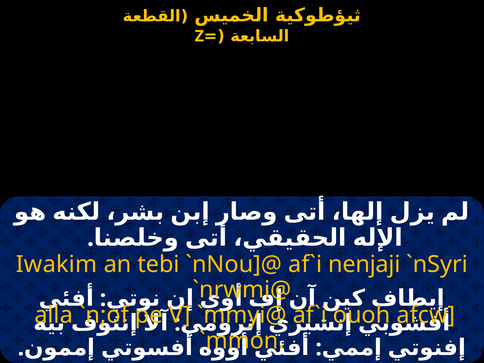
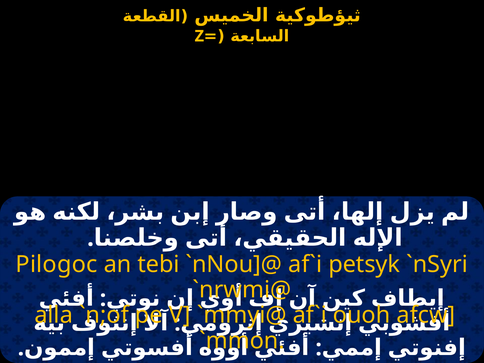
Iwakim: Iwakim -> Pilogoc
nenjaji: nenjaji -> petsyk
